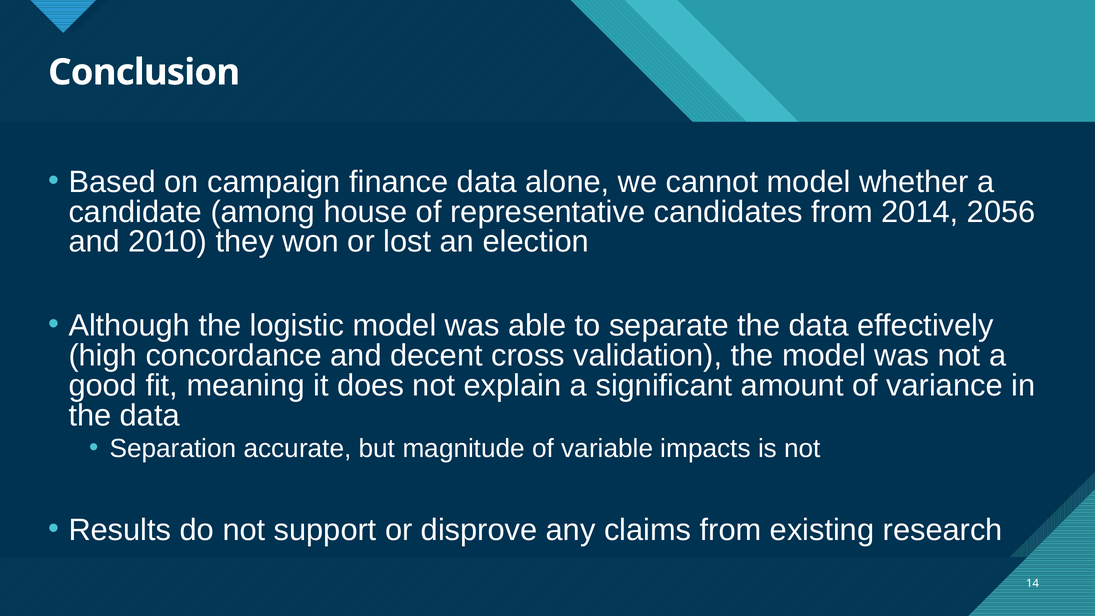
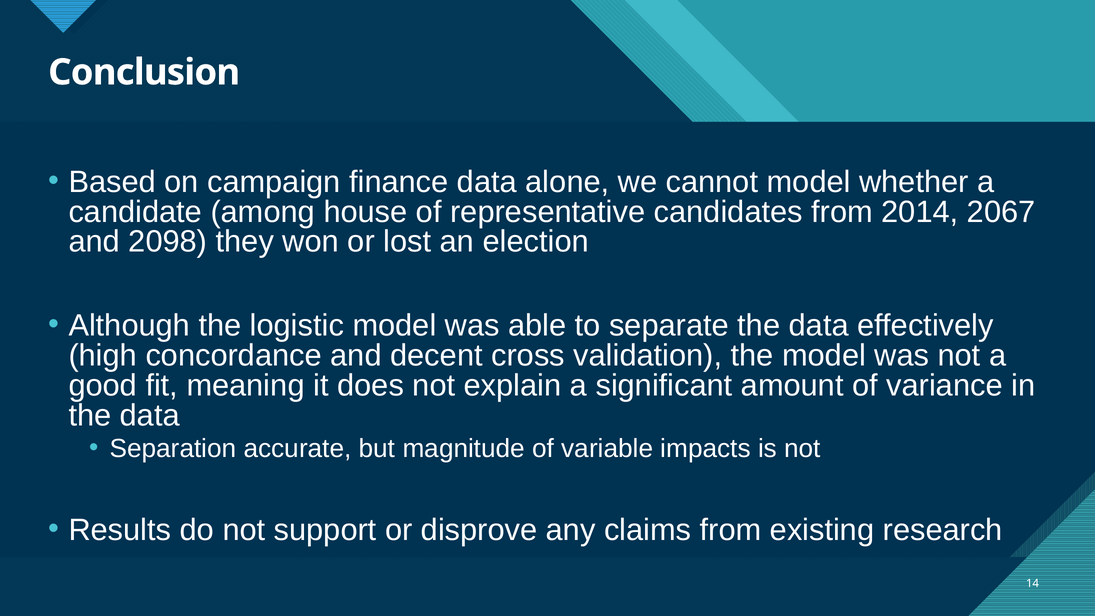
2056: 2056 -> 2067
2010: 2010 -> 2098
